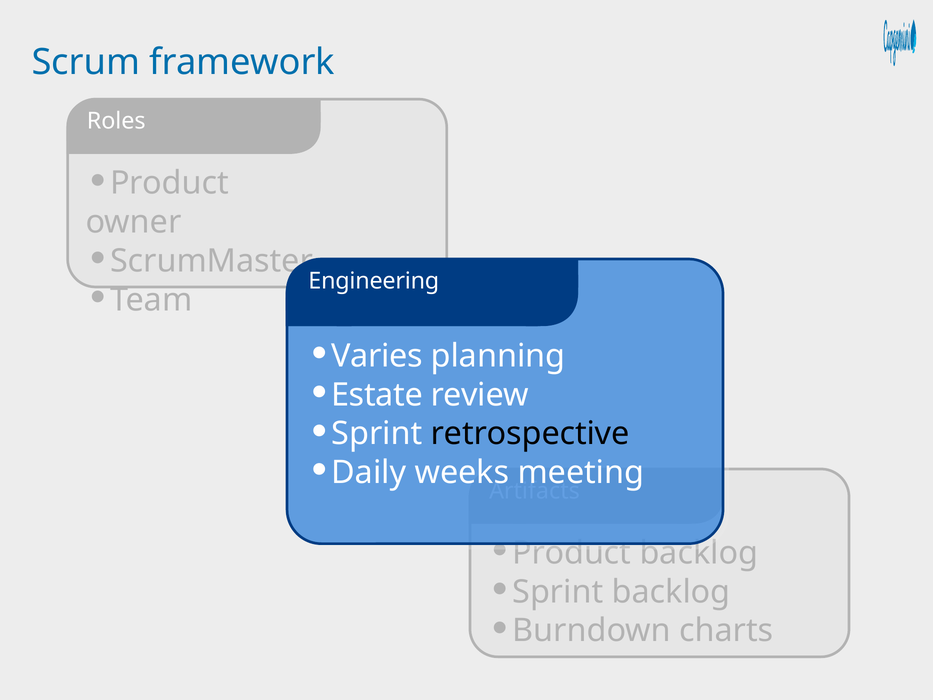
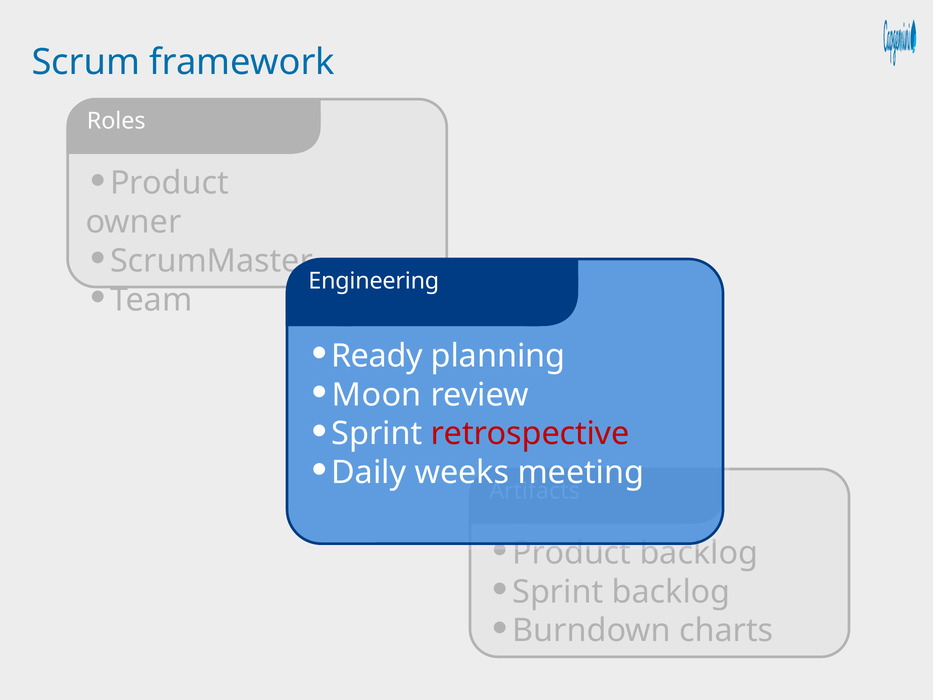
Varies: Varies -> Ready
Estate: Estate -> Moon
retrospective colour: black -> red
